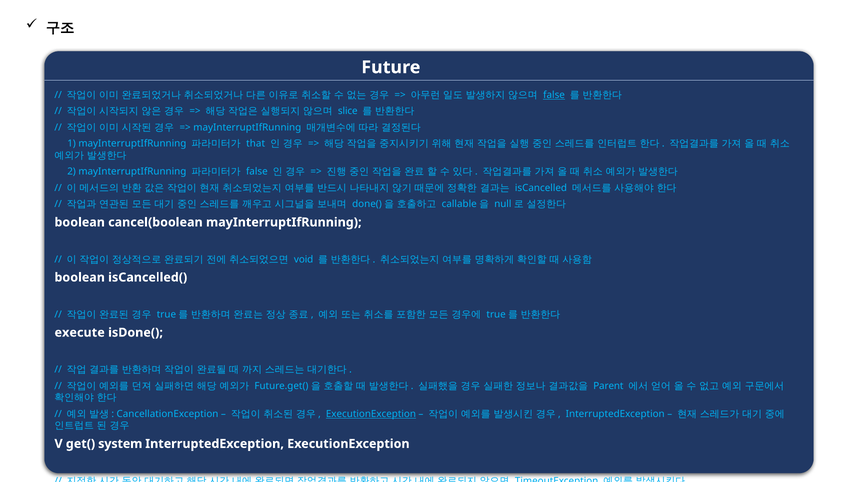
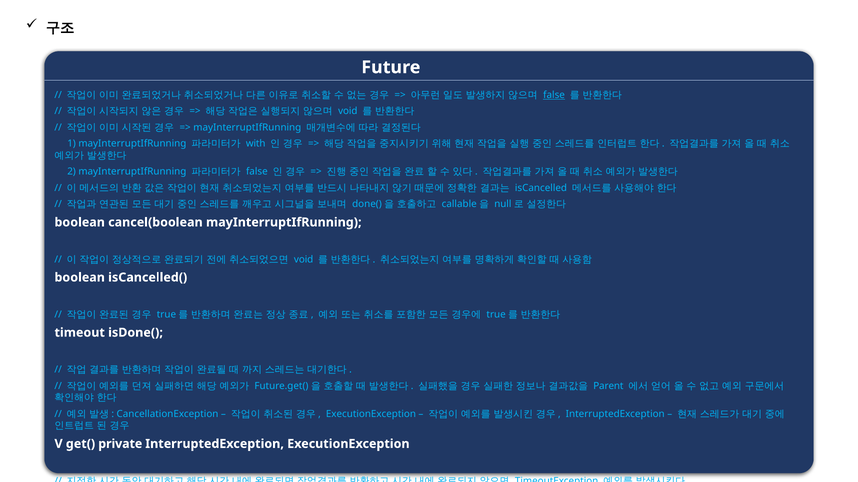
slice at (348, 111): slice -> void
that: that -> with
execute at (80, 333): execute -> timeout
ExecutionException at (371, 414) underline: present -> none
system: system -> private
